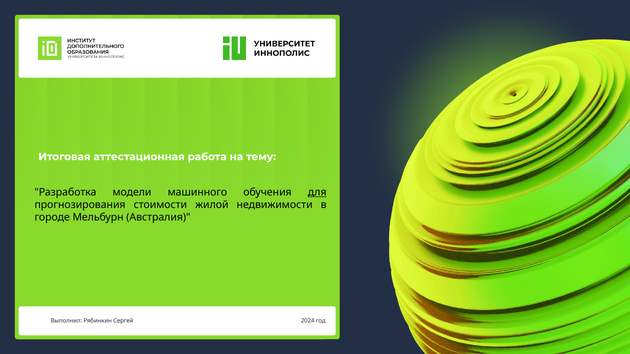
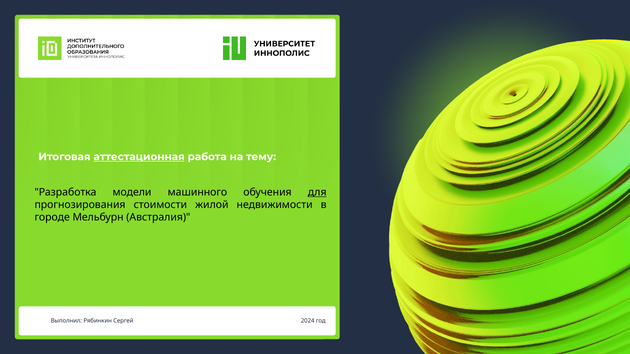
аттестационная underline: none -> present
